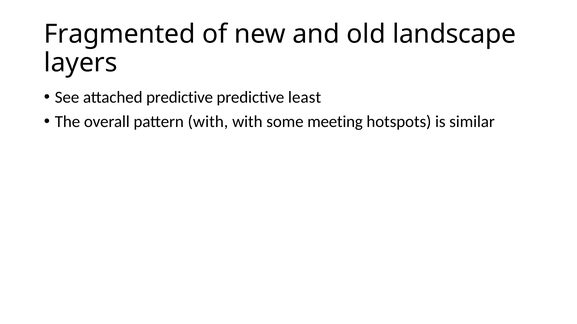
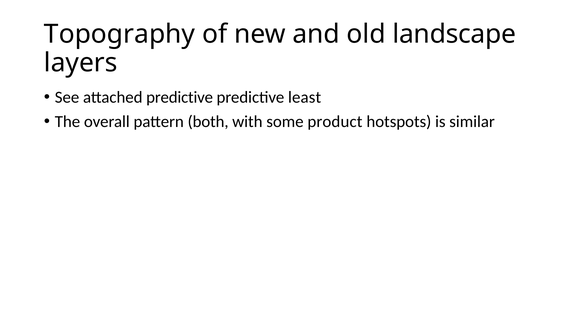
Fragmented: Fragmented -> Topography
pattern with: with -> both
meeting: meeting -> product
